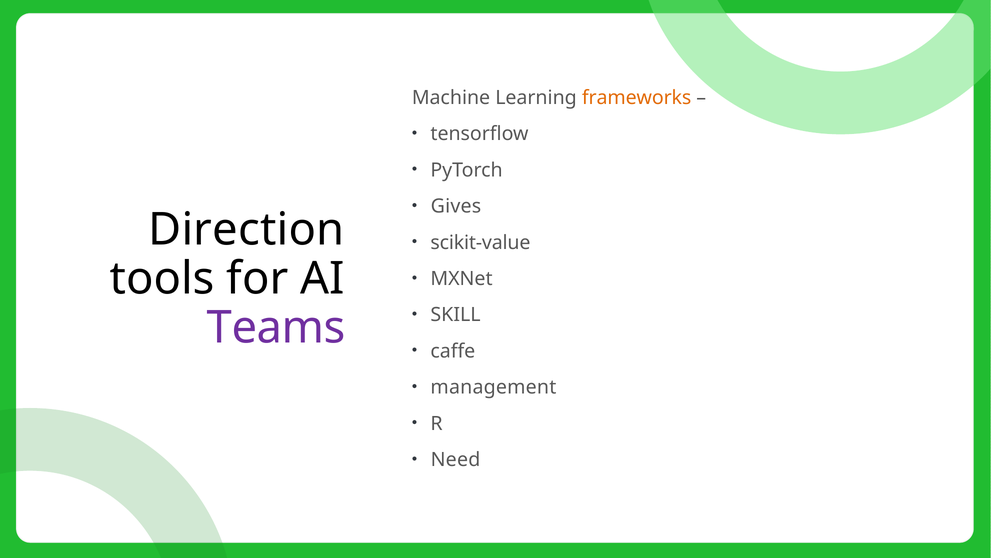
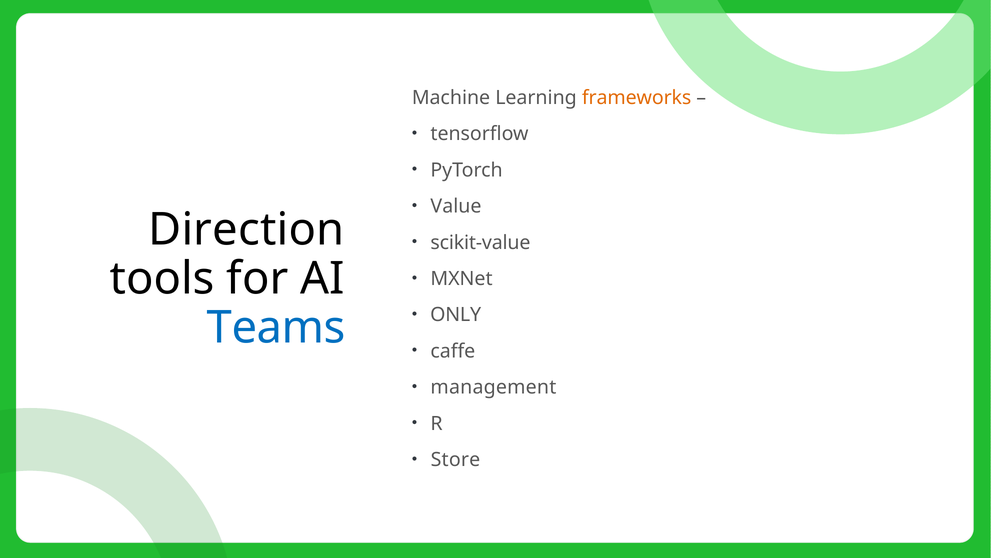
Gives: Gives -> Value
SKILL: SKILL -> ONLY
Teams colour: purple -> blue
Need: Need -> Store
